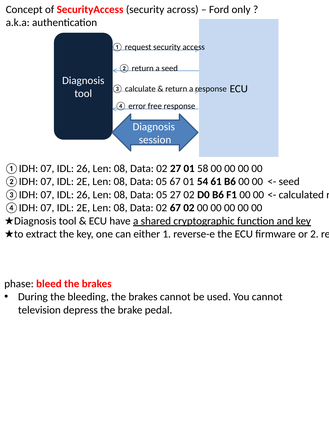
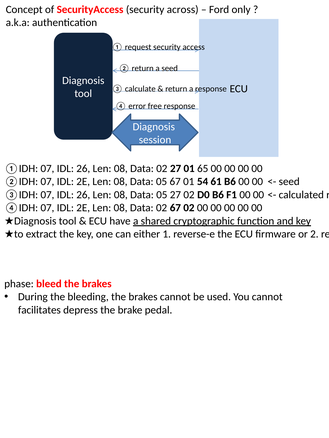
58: 58 -> 65
television: television -> facilitates
